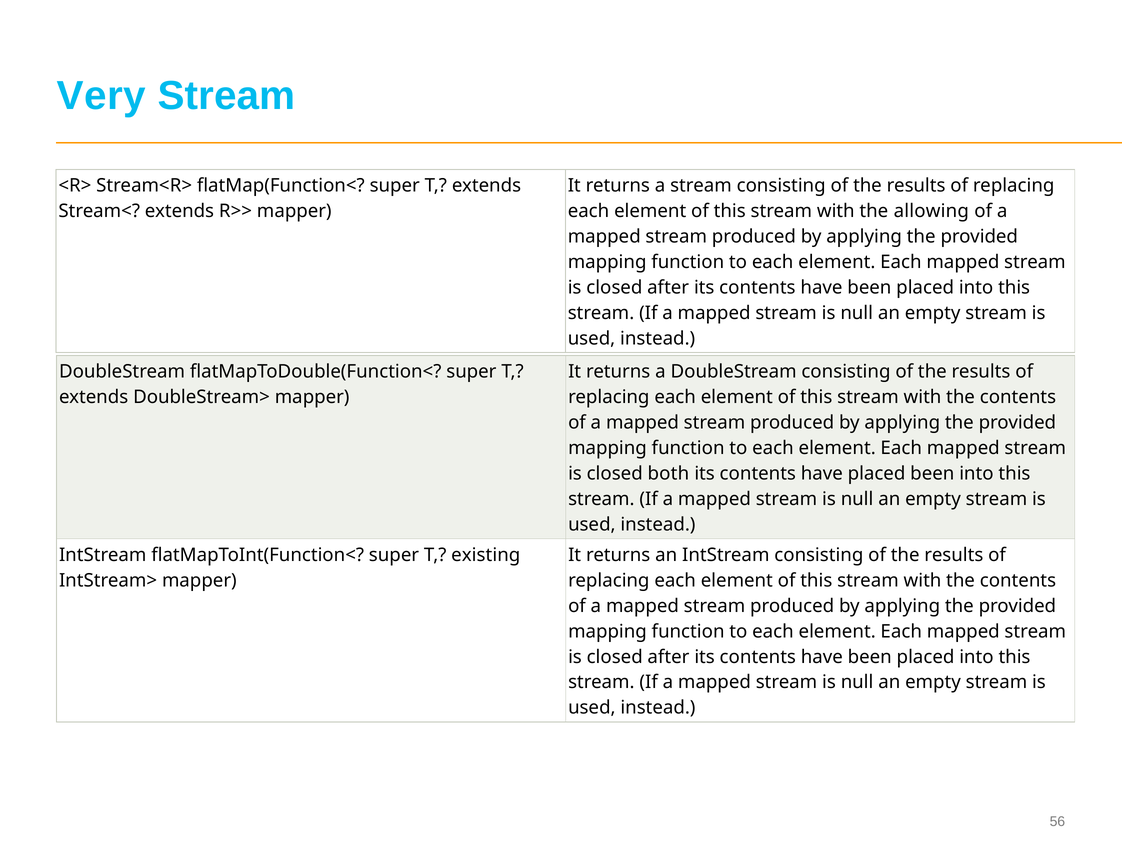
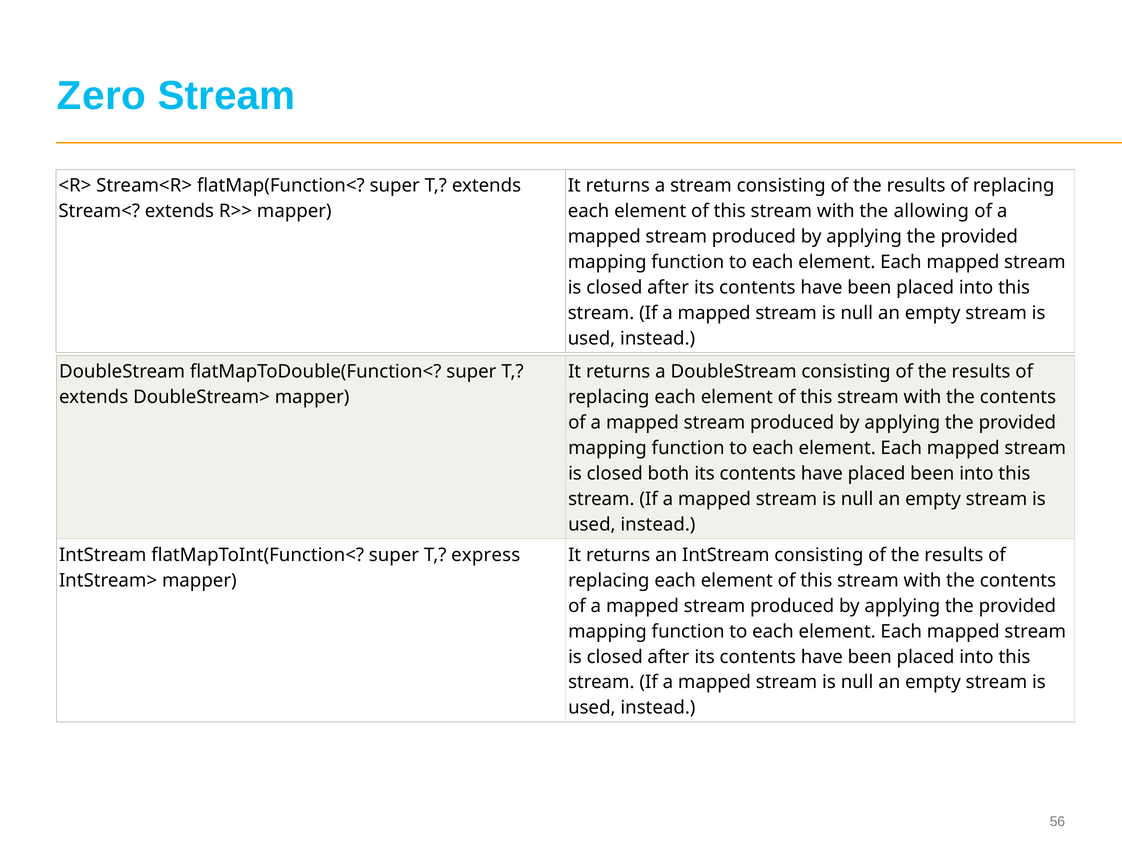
Very: Very -> Zero
existing: existing -> express
